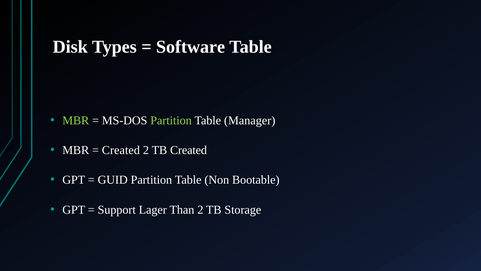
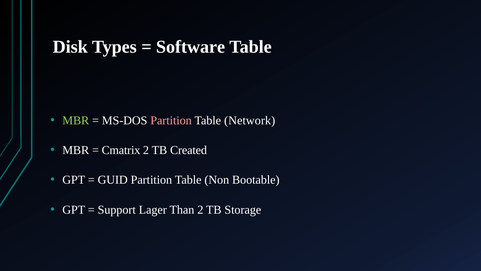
Partition at (171, 120) colour: light green -> pink
Manager: Manager -> Network
Created at (121, 150): Created -> Cmatrix
